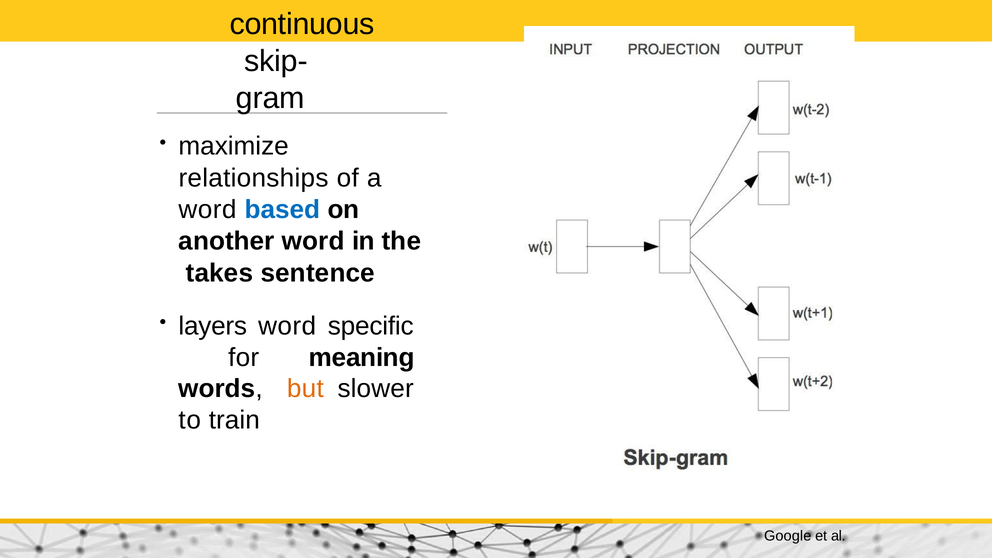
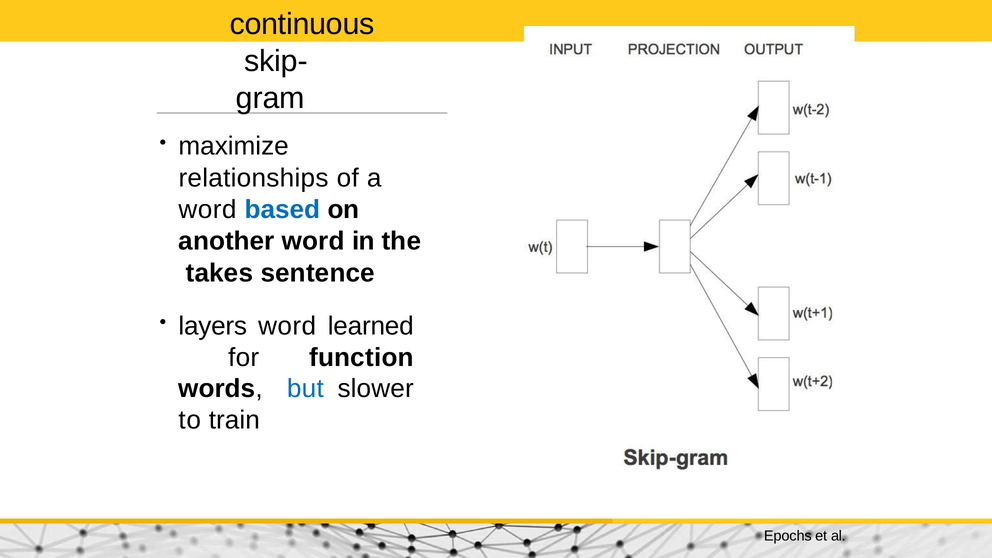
specific: specific -> learned
meaning: meaning -> function
but colour: orange -> blue
Google: Google -> Epochs
